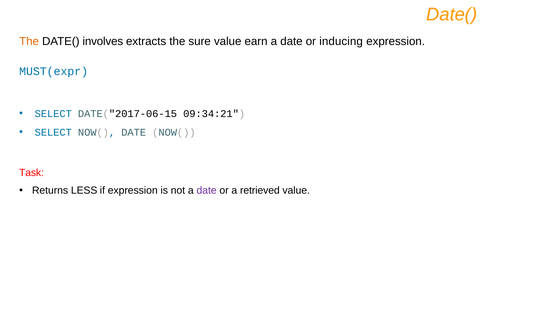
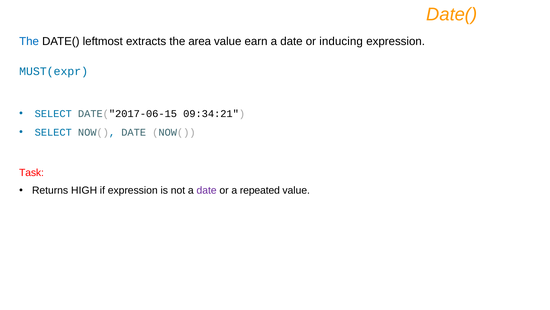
The at (29, 41) colour: orange -> blue
involves: involves -> leftmost
sure: sure -> area
LESS: LESS -> HIGH
retrieved: retrieved -> repeated
